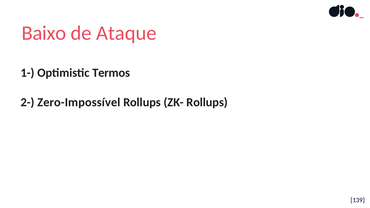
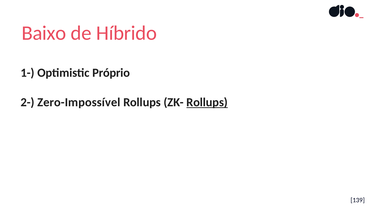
Ataque: Ataque -> Híbrido
Termos: Termos -> Próprio
Rollups at (207, 102) underline: none -> present
